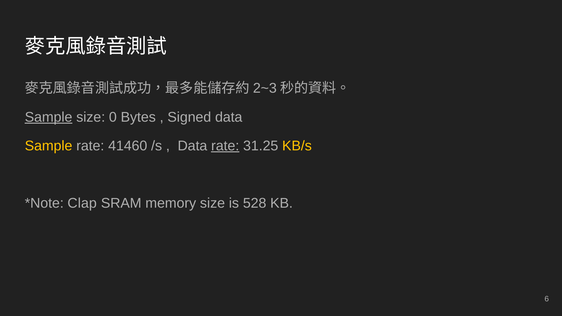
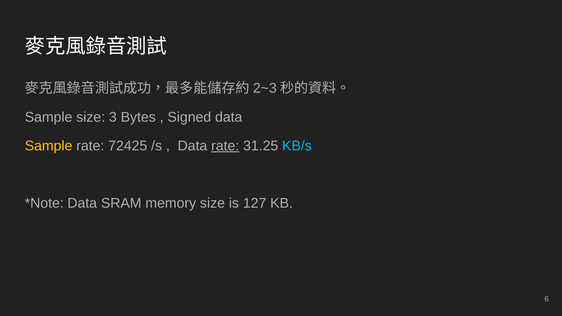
Sample at (49, 117) underline: present -> none
0: 0 -> 3
41460: 41460 -> 72425
KB/s colour: yellow -> light blue
Clap at (82, 203): Clap -> Data
528: 528 -> 127
